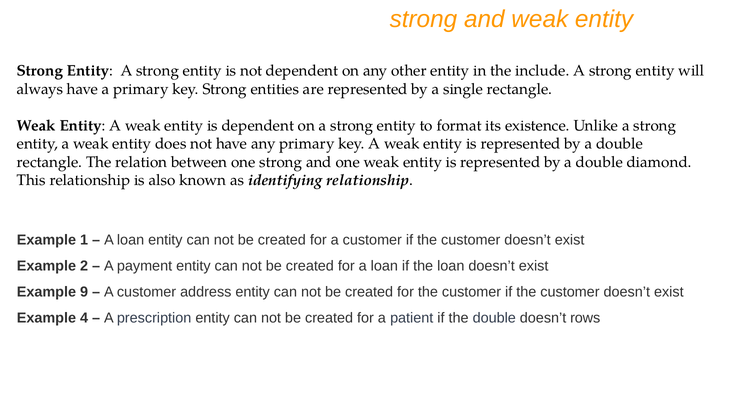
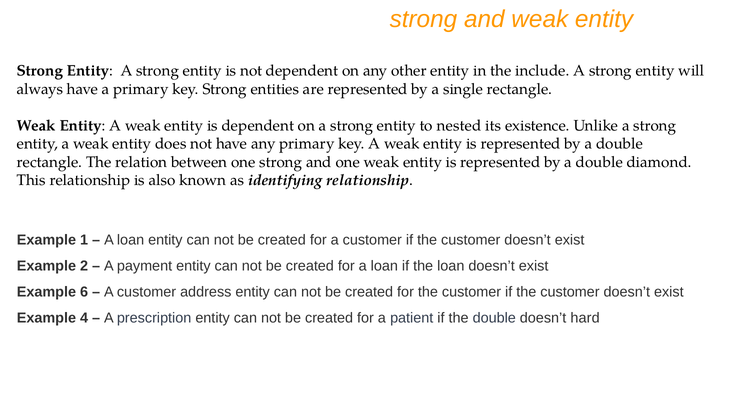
format: format -> nested
9: 9 -> 6
rows: rows -> hard
